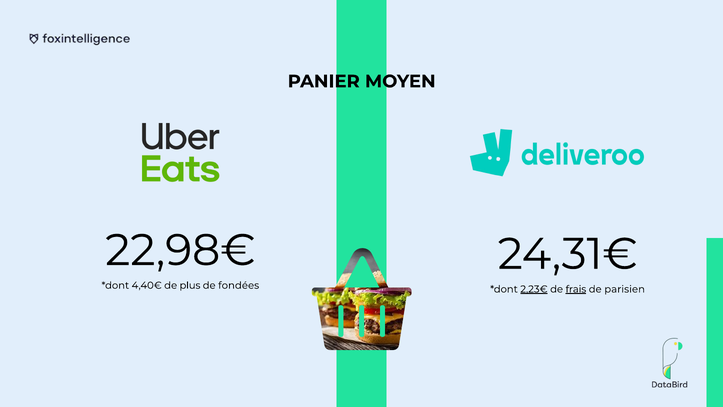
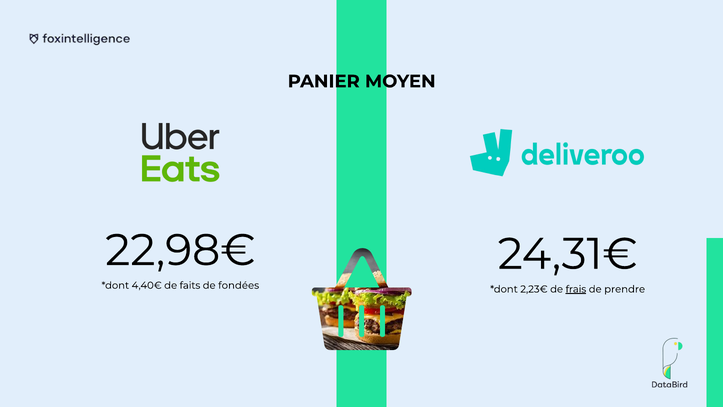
plus: plus -> faits
2,23€ underline: present -> none
parisien: parisien -> prendre
